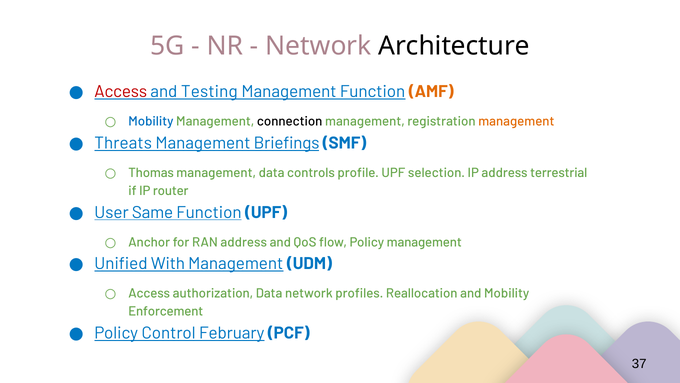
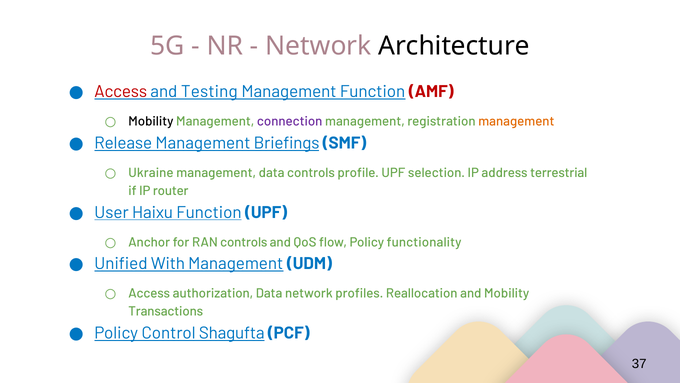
AMF colour: orange -> red
Mobility at (151, 121) colour: blue -> black
connection colour: black -> purple
Threats: Threats -> Release
Thomas: Thomas -> Ukraine
Same: Same -> Haixu
RAN address: address -> controls
Policy management: management -> functionality
Enforcement: Enforcement -> Transactions
February: February -> Shagufta
